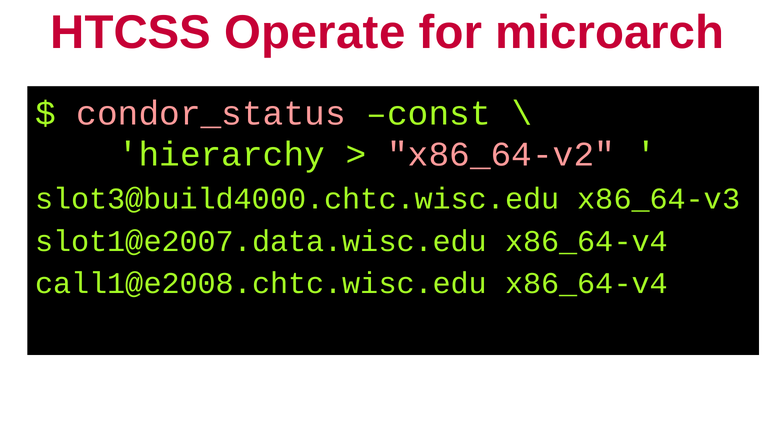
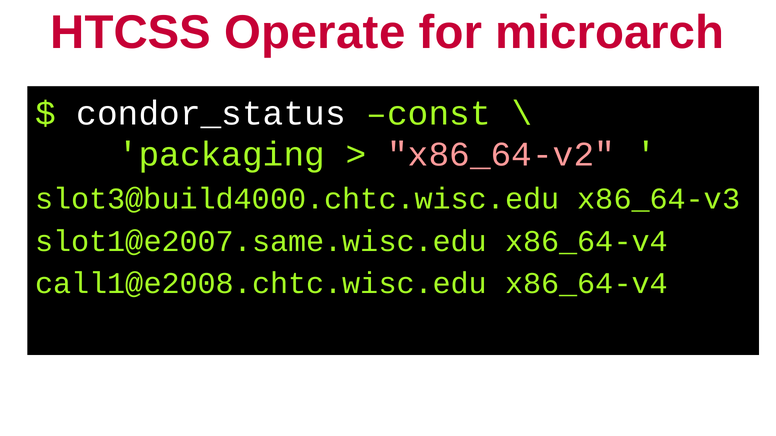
condor_status colour: pink -> white
hierarchy: hierarchy -> packaging
slot1@e2007.data.wisc.edu: slot1@e2007.data.wisc.edu -> slot1@e2007.same.wisc.edu
